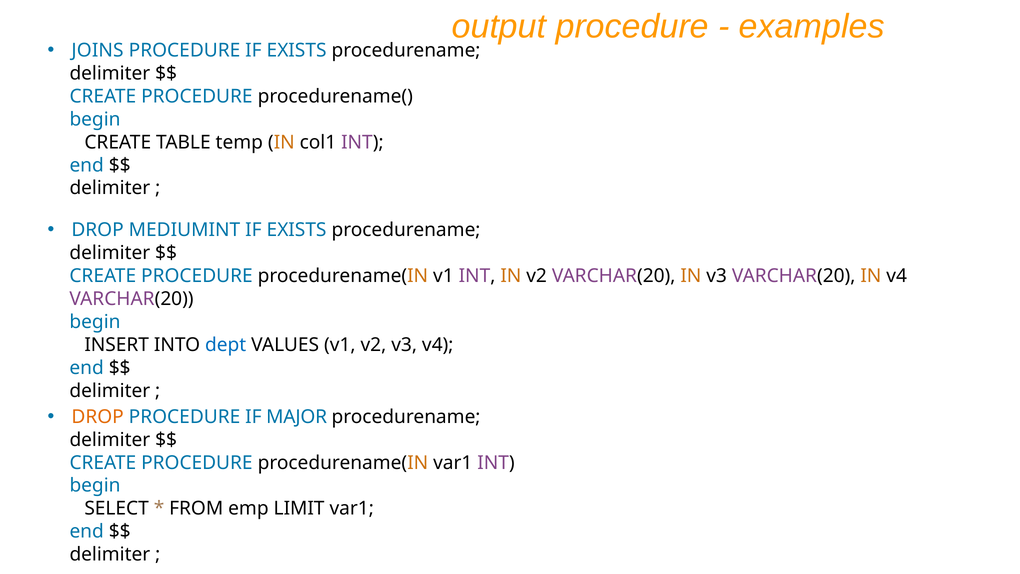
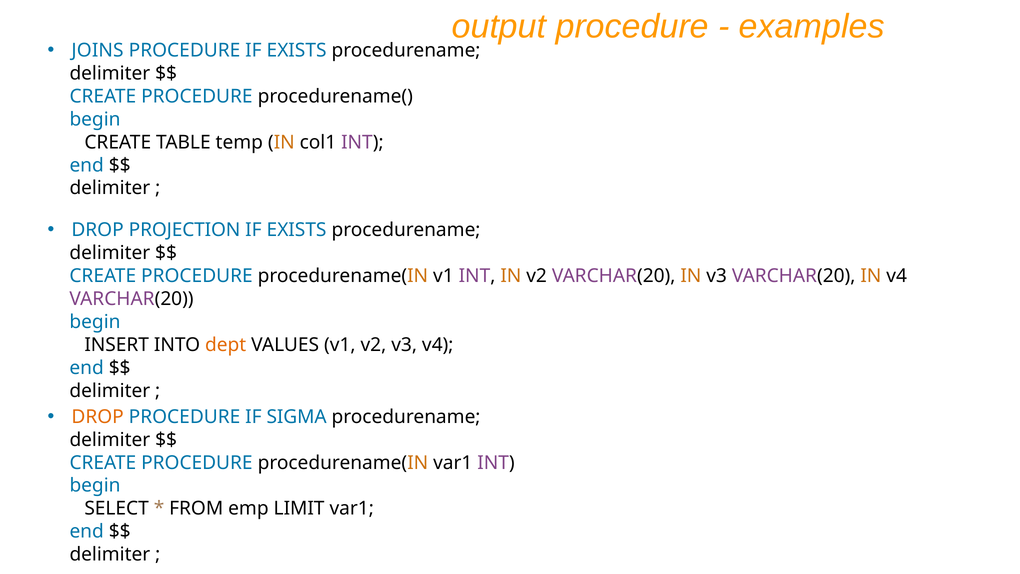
MEDIUMINT: MEDIUMINT -> PROJECTION
dept colour: blue -> orange
MAJOR: MAJOR -> SIGMA
